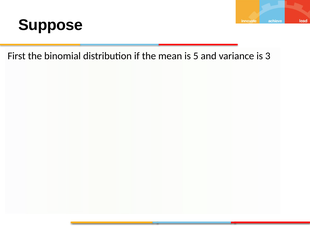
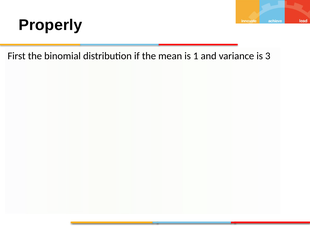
Suppose: Suppose -> Properly
5: 5 -> 1
